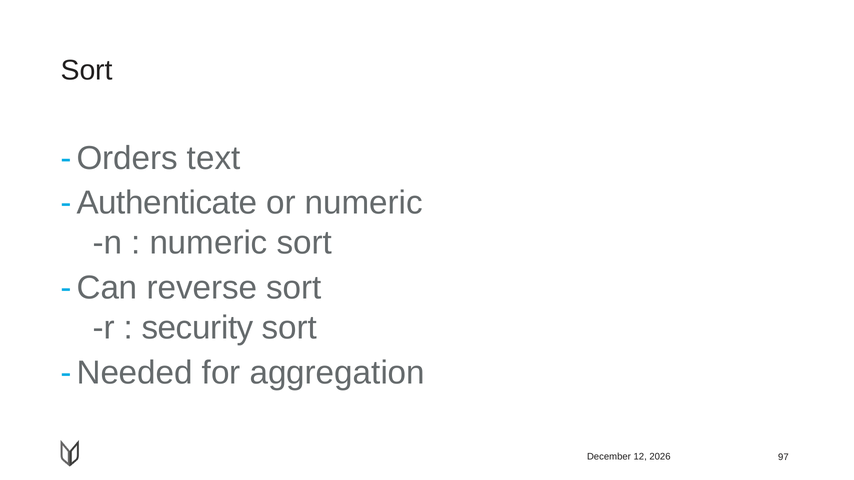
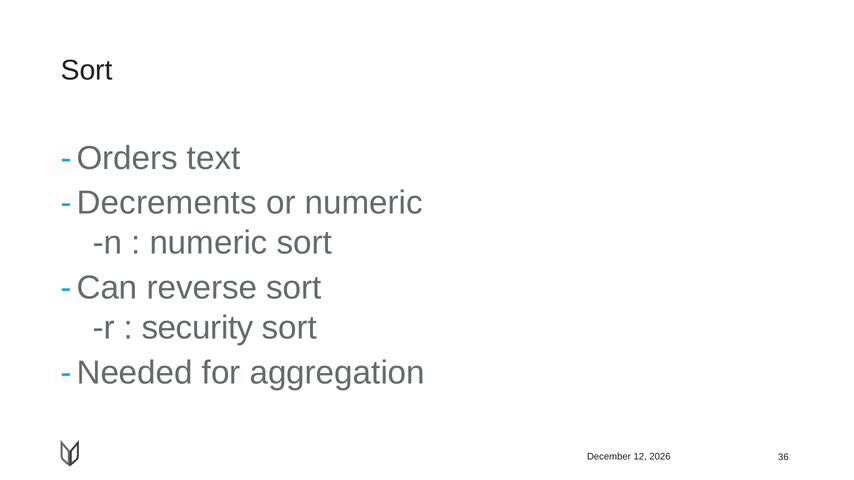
Authenticate: Authenticate -> Decrements
97: 97 -> 36
